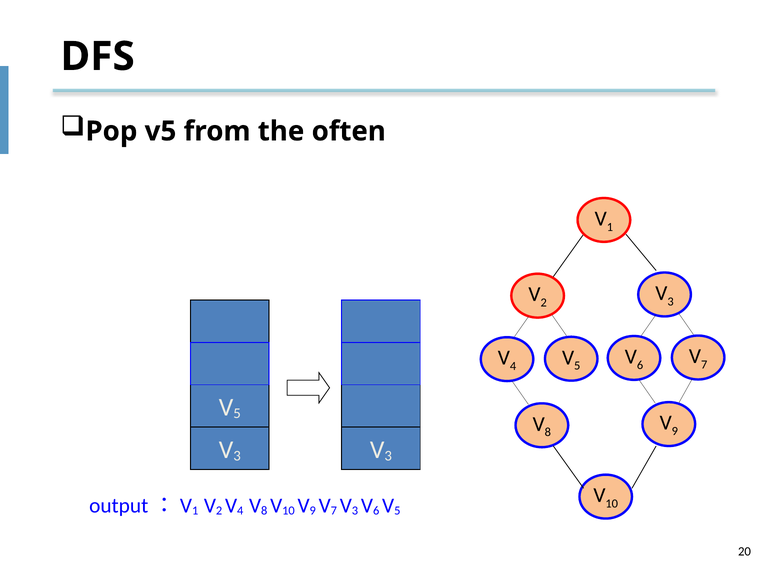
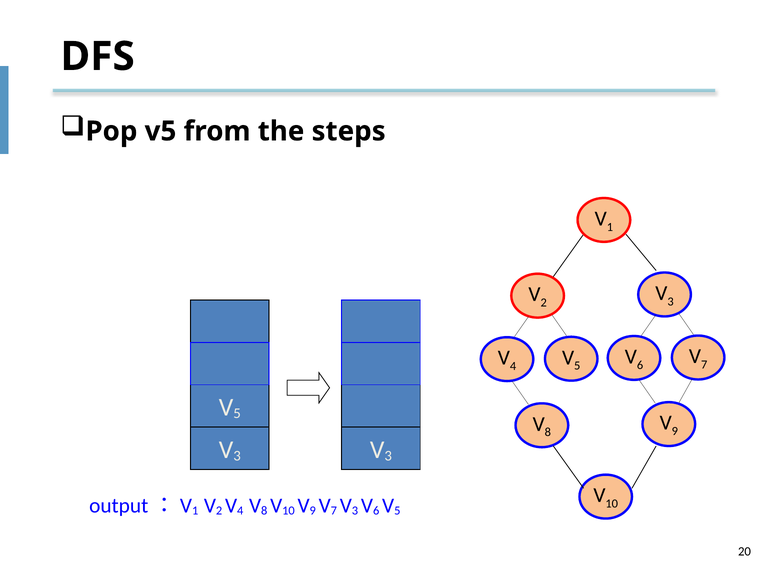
often: often -> steps
